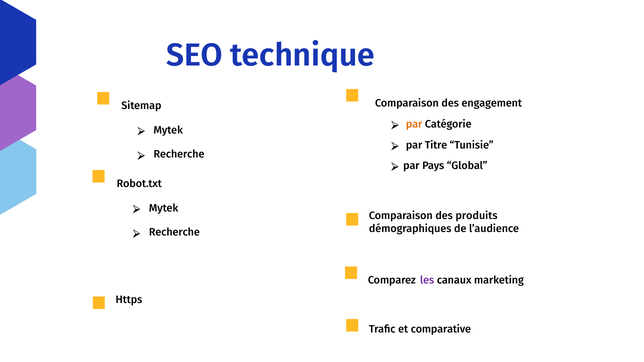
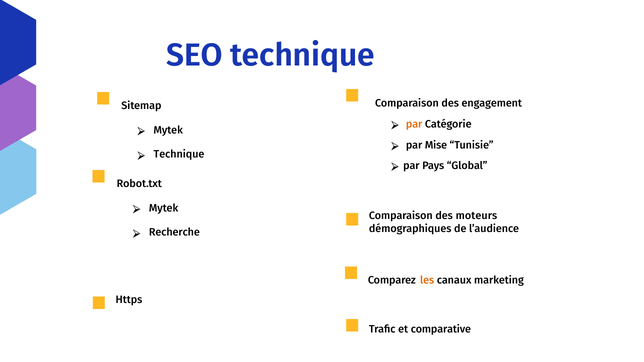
Titre: Titre -> Mise
Recherche at (179, 155): Recherche -> Technique
produits: produits -> moteurs
les colour: purple -> orange
